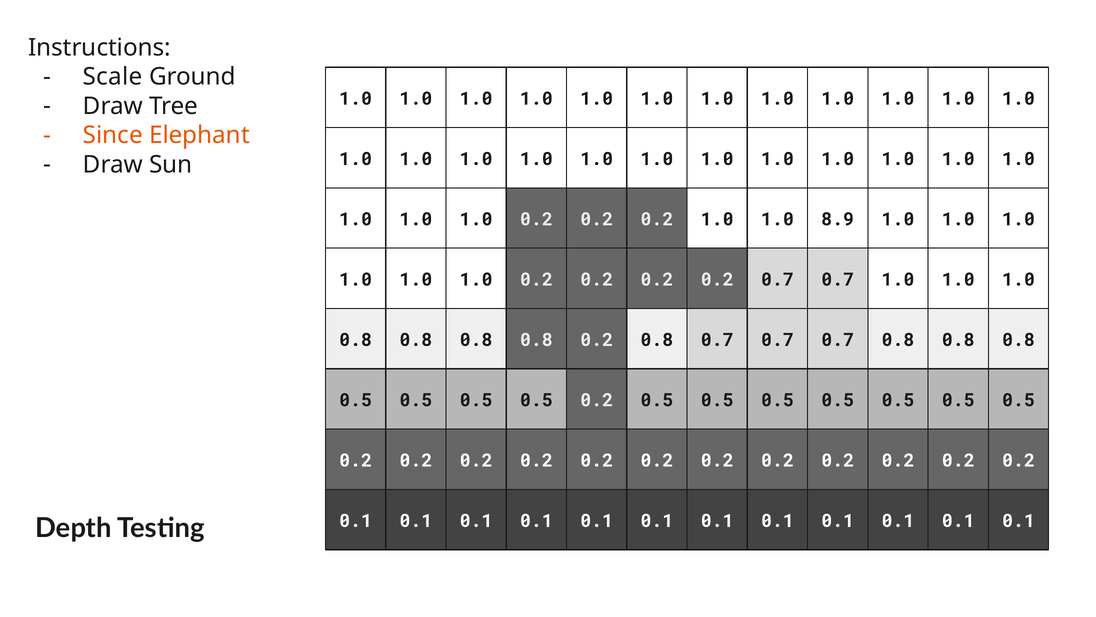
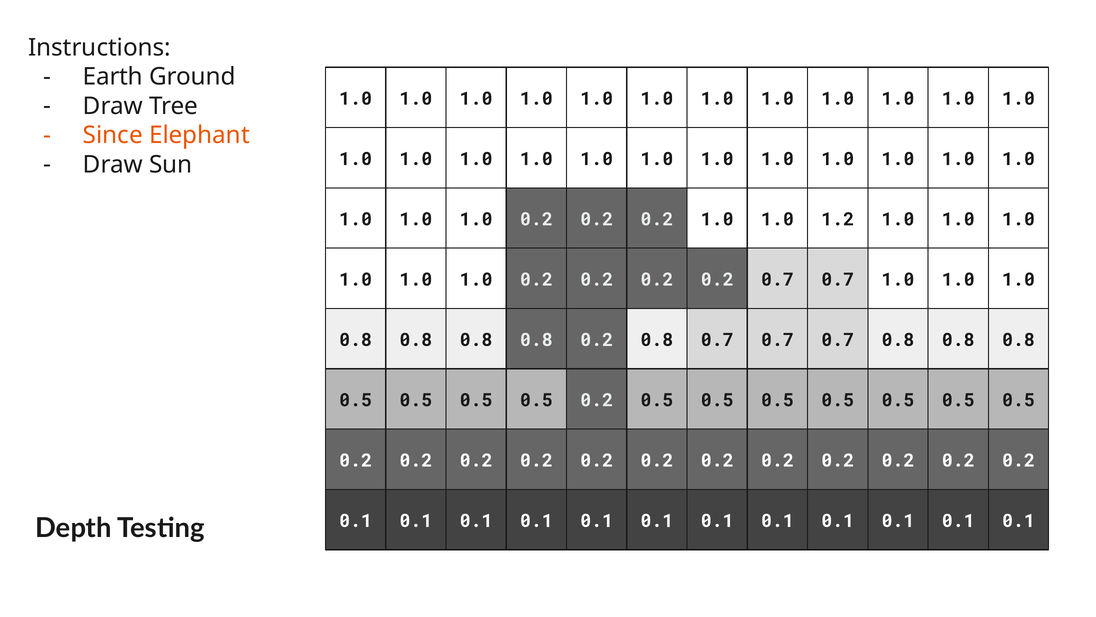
Scale: Scale -> Earth
8.9: 8.9 -> 1.2
